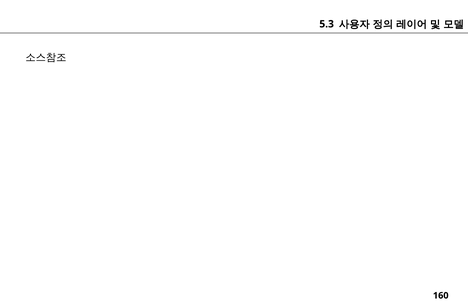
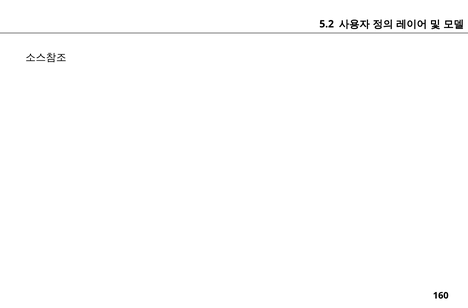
5.3: 5.3 -> 5.2
